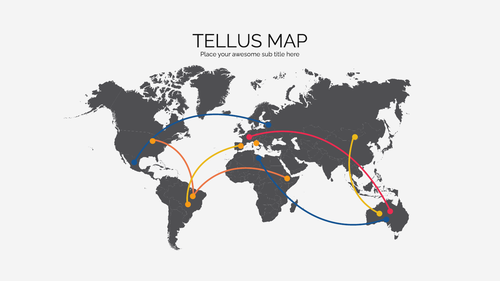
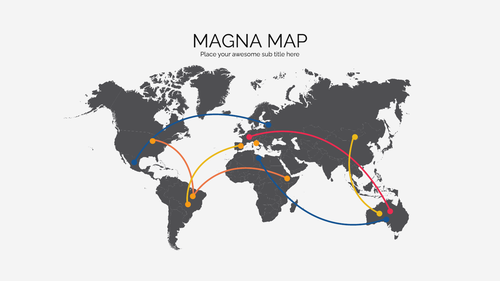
TELLUS: TELLUS -> MAGNA
